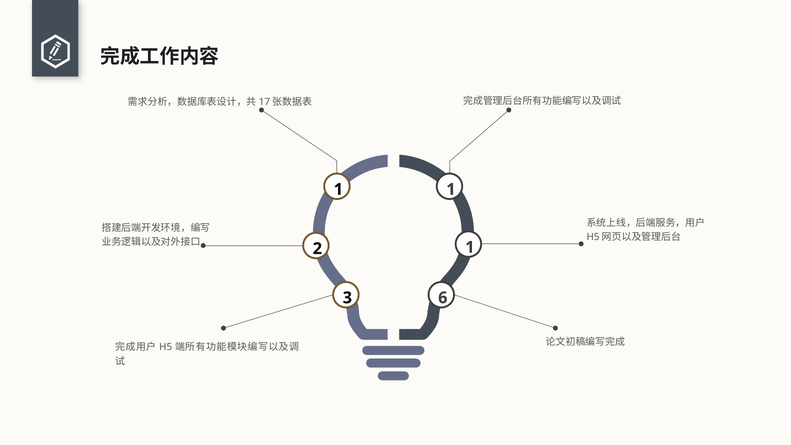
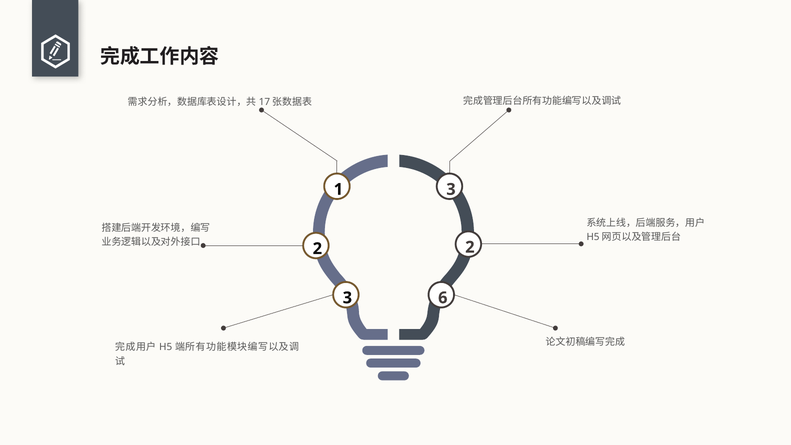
1 1: 1 -> 3
2 1: 1 -> 2
